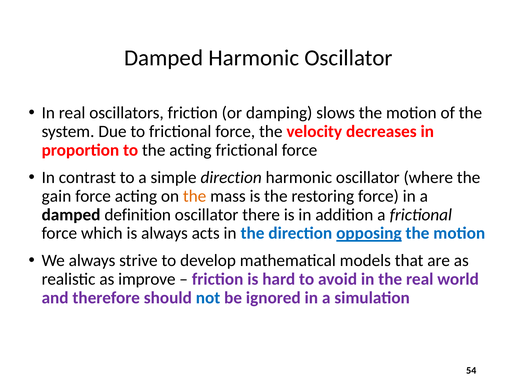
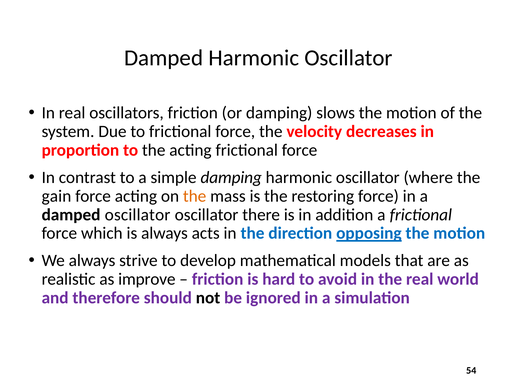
simple direction: direction -> damping
damped definition: definition -> oscillator
not colour: blue -> black
